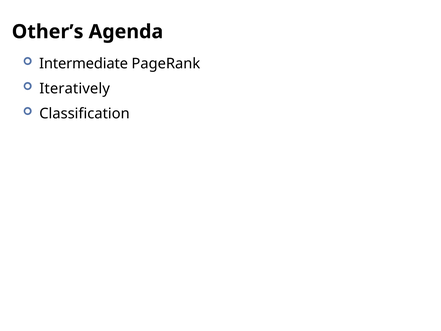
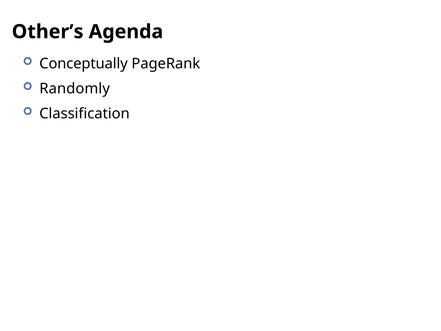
Intermediate: Intermediate -> Conceptually
Iteratively: Iteratively -> Randomly
